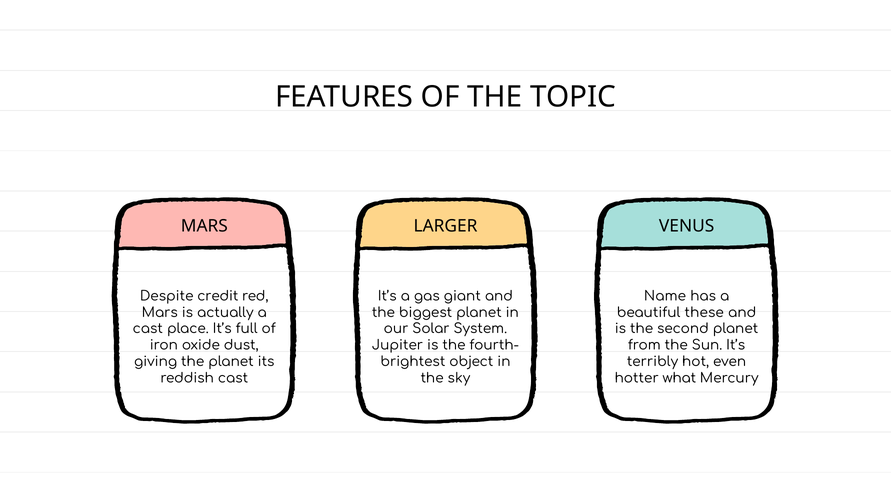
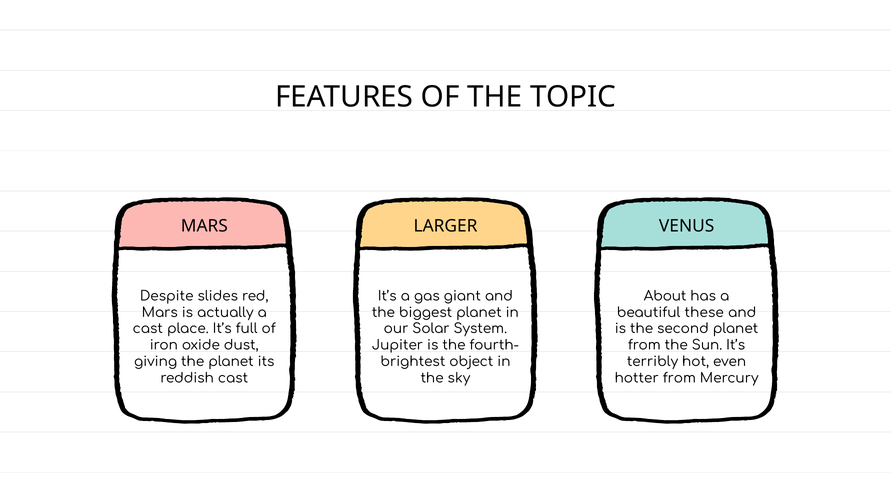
credit: credit -> slides
Name: Name -> About
hotter what: what -> from
